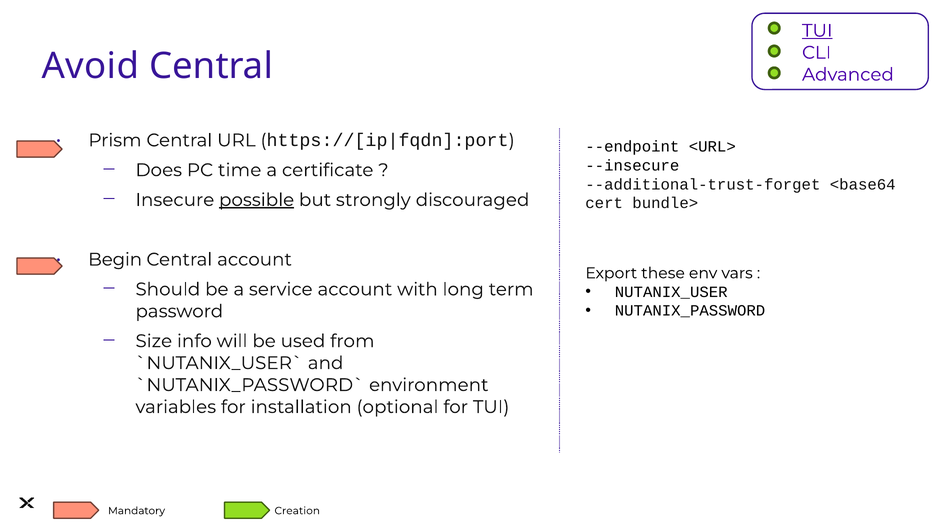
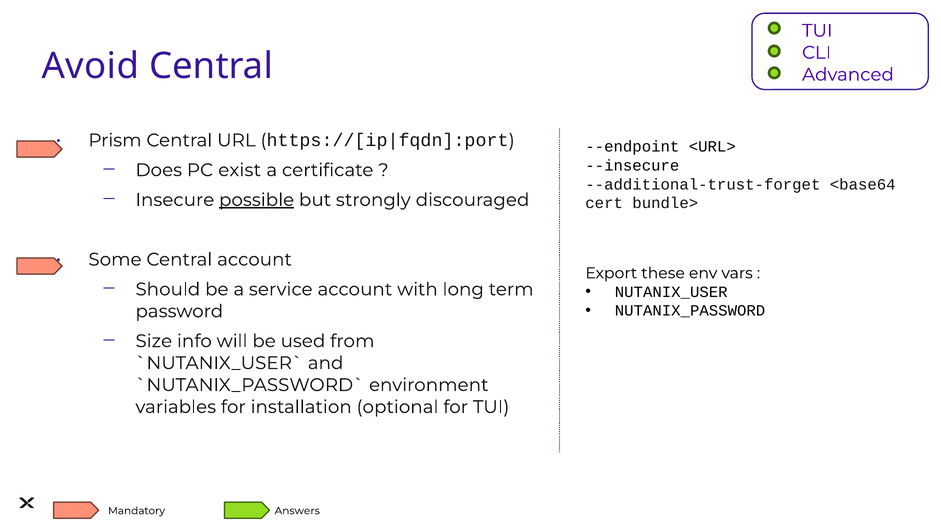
TUI at (817, 31) underline: present -> none
time: time -> exist
Begin: Begin -> Some
Creation: Creation -> Answers
